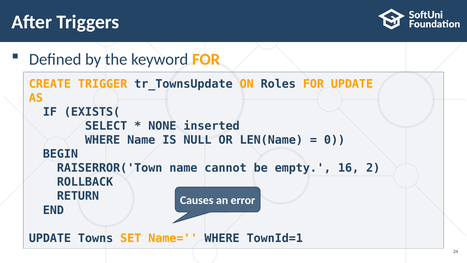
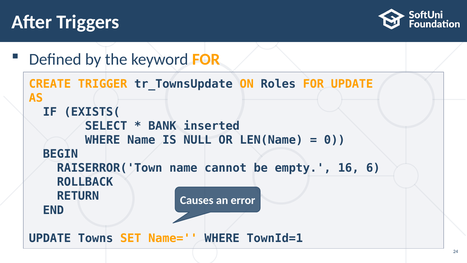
NONE: NONE -> BANK
2: 2 -> 6
